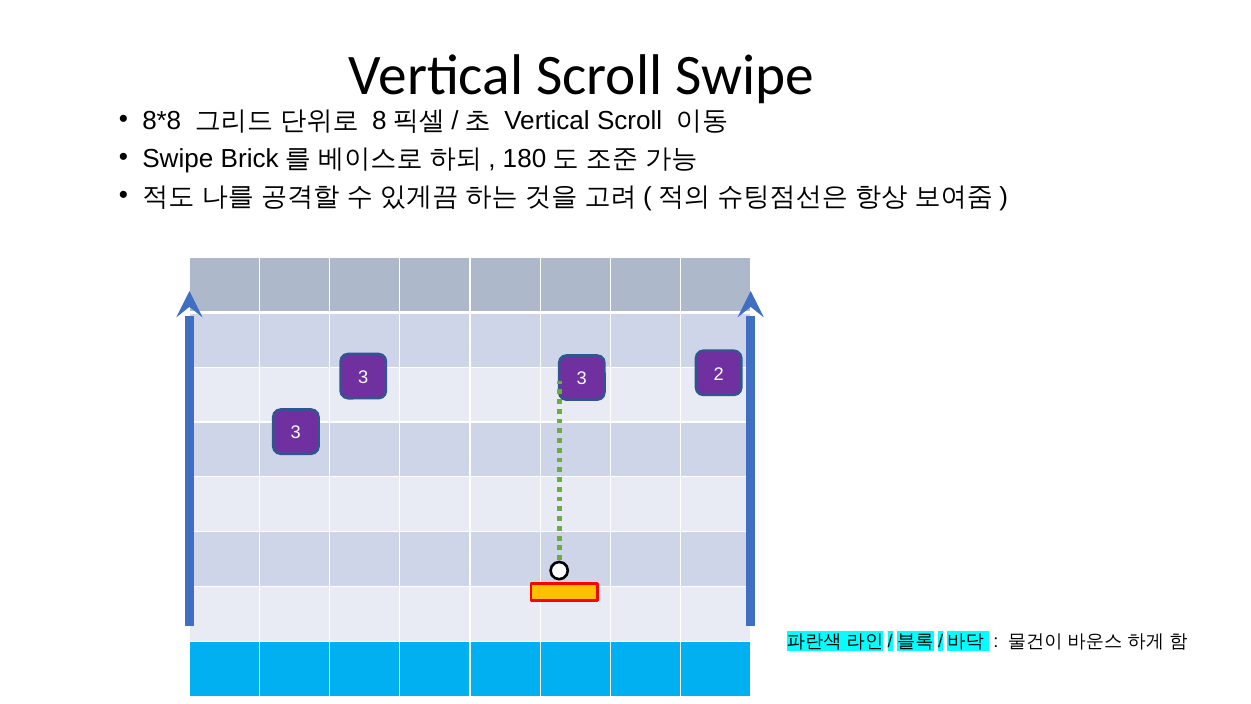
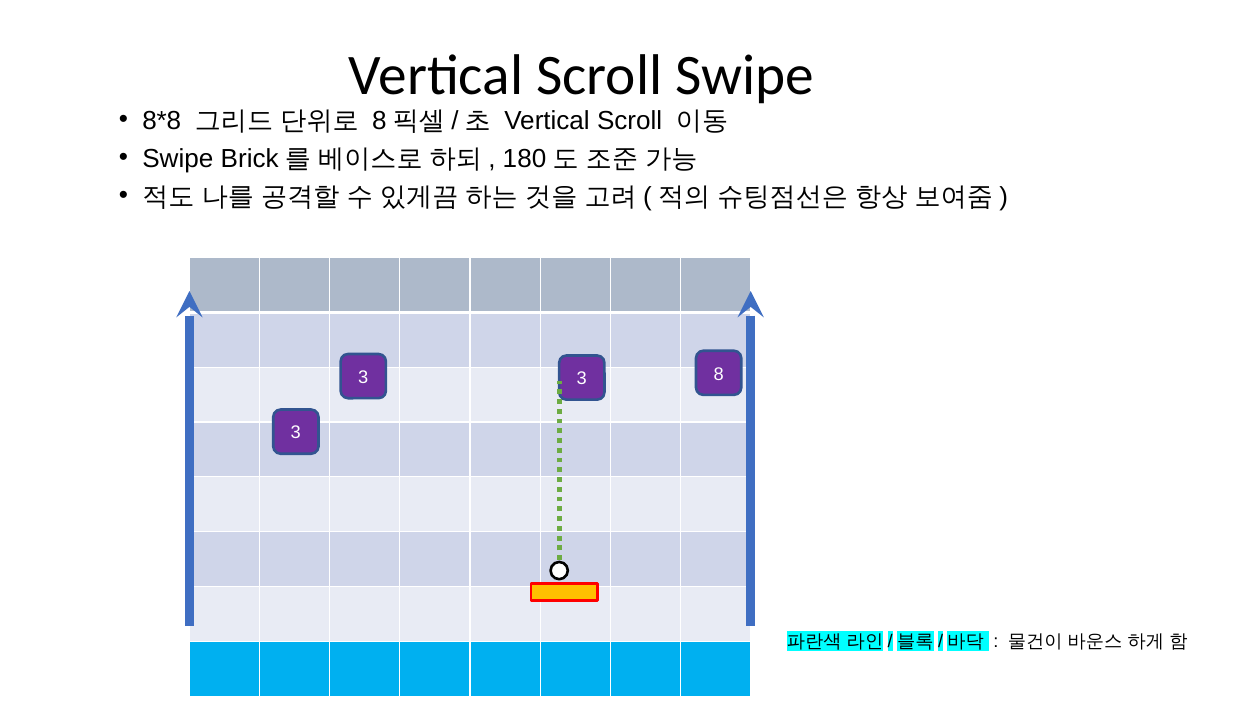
2: 2 -> 8
